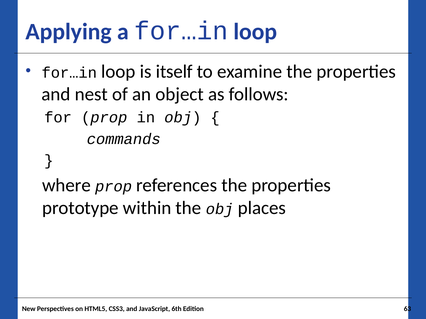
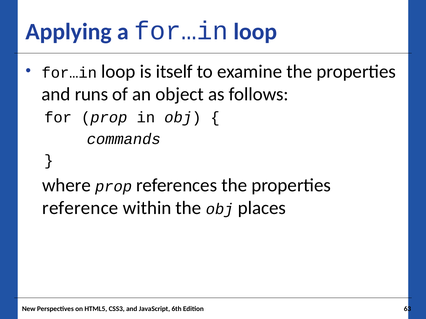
nest: nest -> runs
prototype: prototype -> reference
